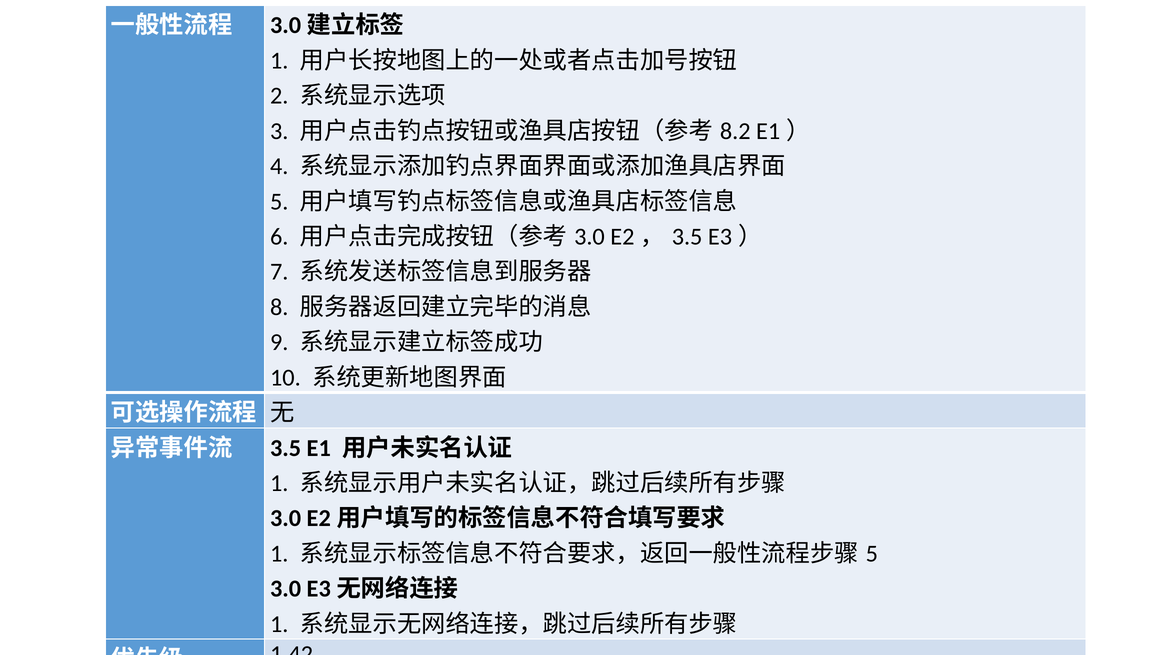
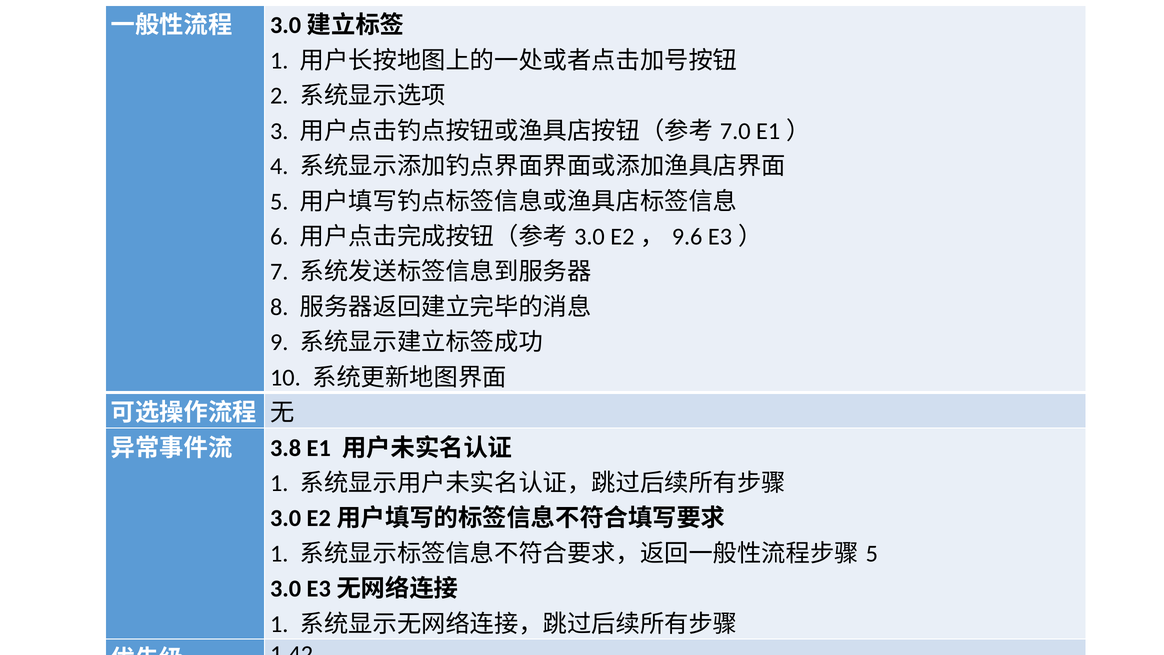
8.2: 8.2 -> 7.0
3.5 at (687, 237): 3.5 -> 9.6
3.5 at (286, 448): 3.5 -> 3.8
